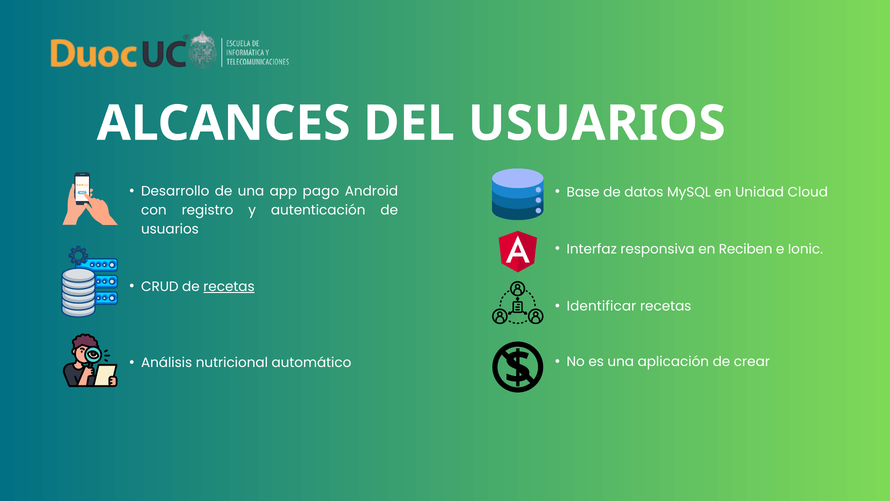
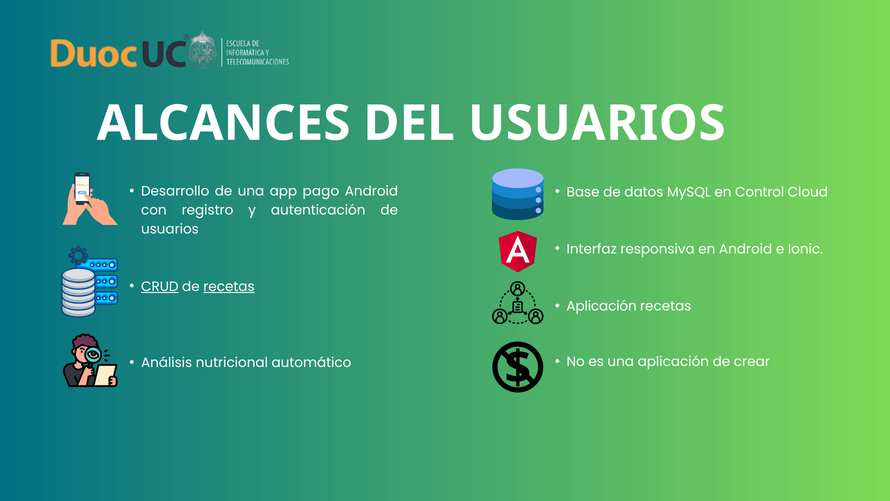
Unidad: Unidad -> Control
en Reciben: Reciben -> Android
CRUD underline: none -> present
Identificar at (601, 306): Identificar -> Aplicación
